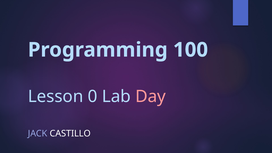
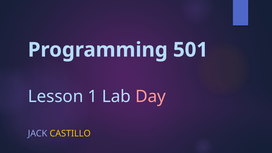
100: 100 -> 501
0: 0 -> 1
CASTILLO colour: white -> yellow
